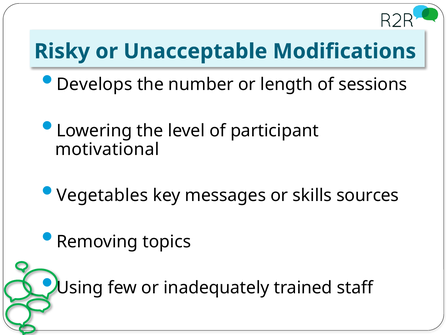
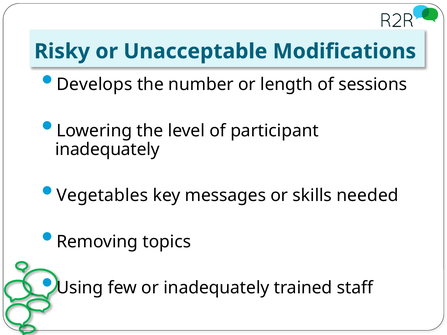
motivational at (107, 150): motivational -> inadequately
sources: sources -> needed
